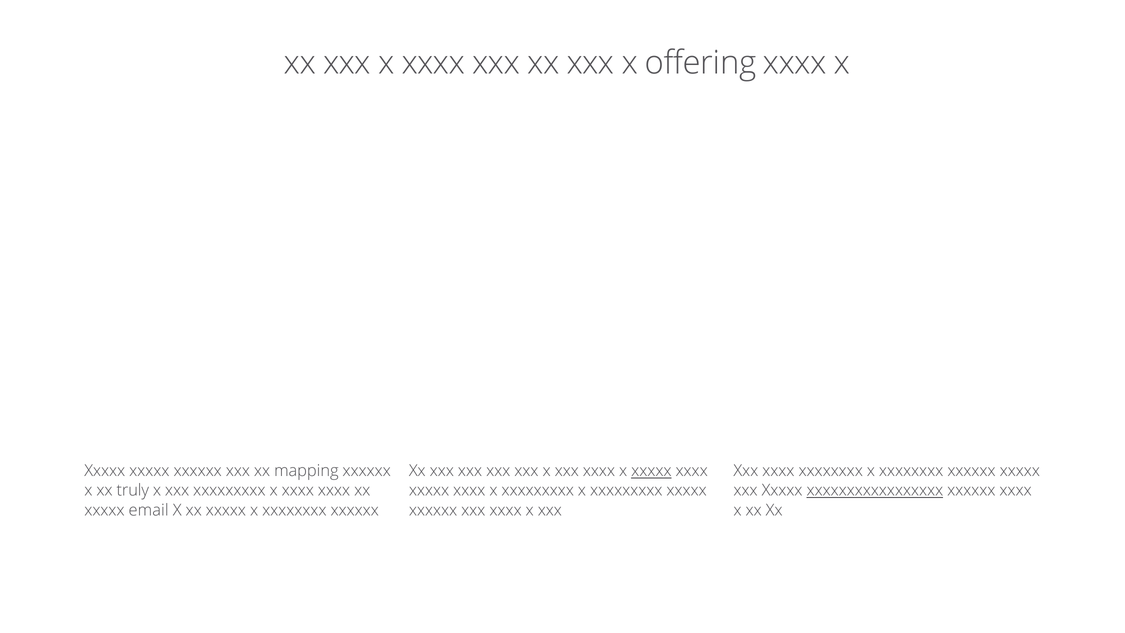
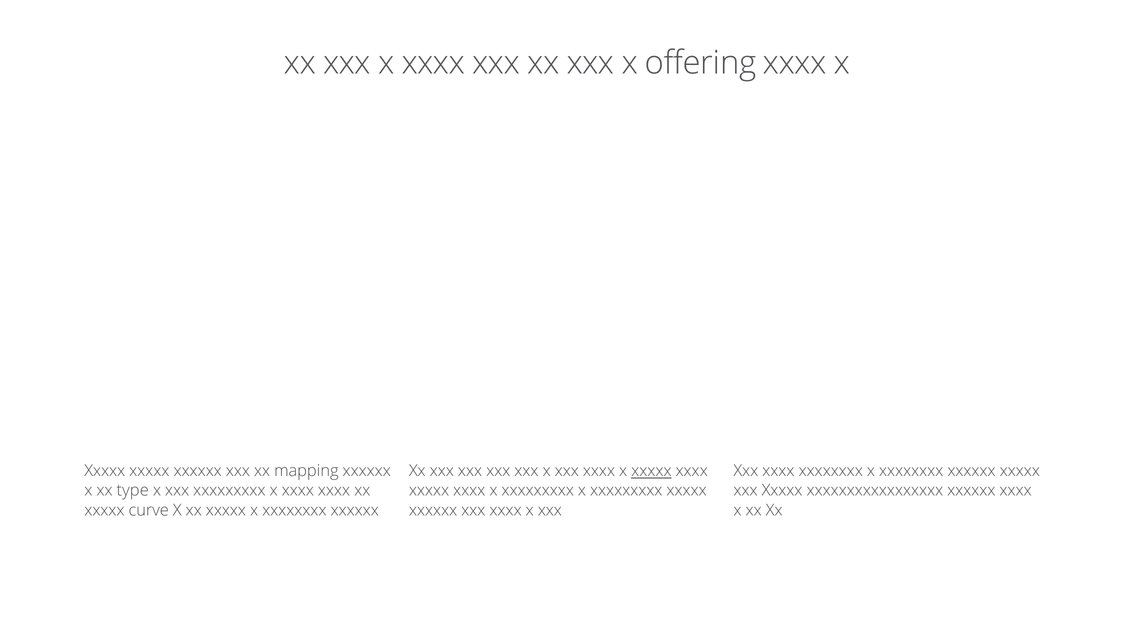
truly: truly -> type
xxxxxxxxxxxxxxxxx underline: present -> none
email: email -> curve
